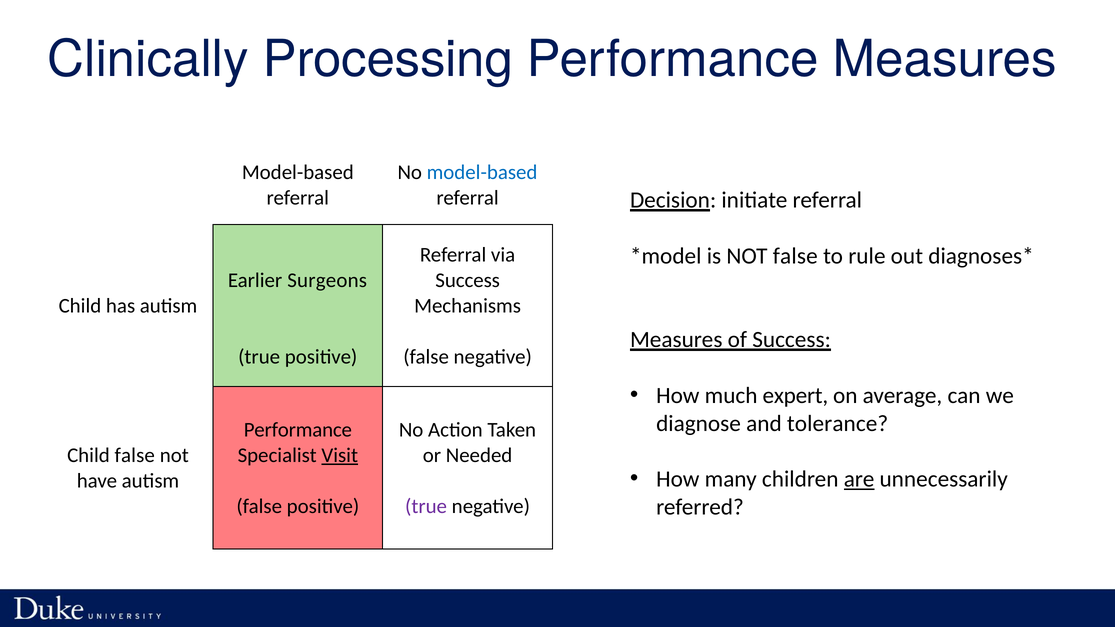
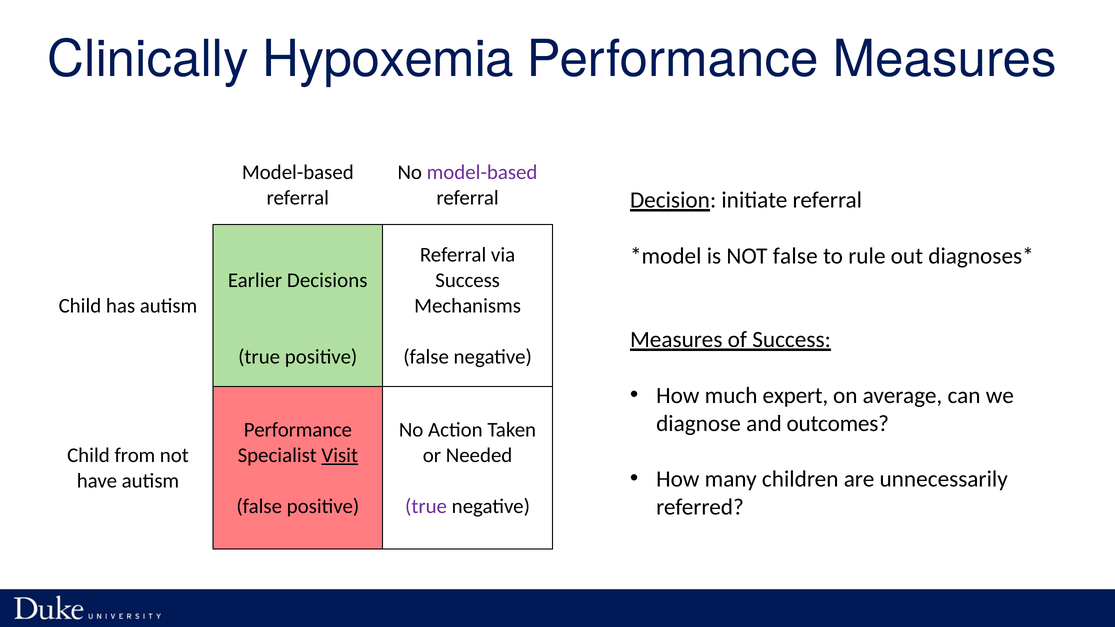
Processing: Processing -> Hypoxemia
model-based at (482, 172) colour: blue -> purple
Surgeons: Surgeons -> Decisions
tolerance: tolerance -> outcomes
Child false: false -> from
are underline: present -> none
